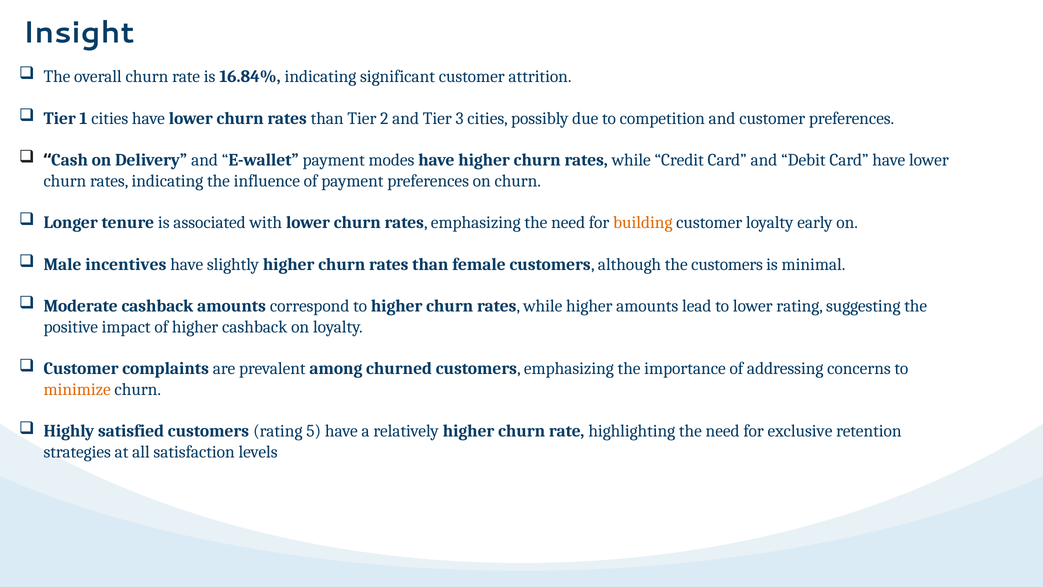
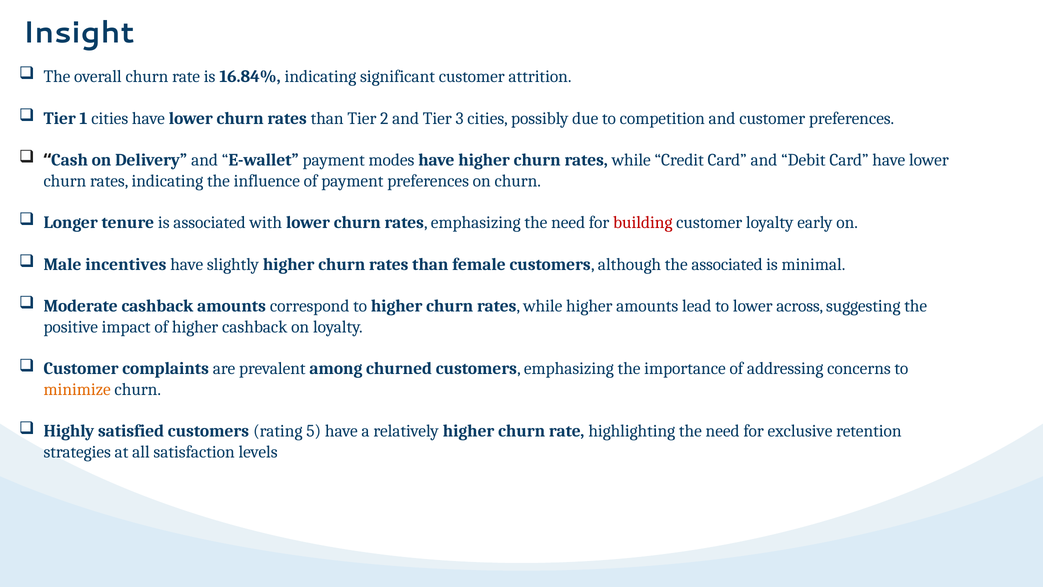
building colour: orange -> red
the customers: customers -> associated
lower rating: rating -> across
